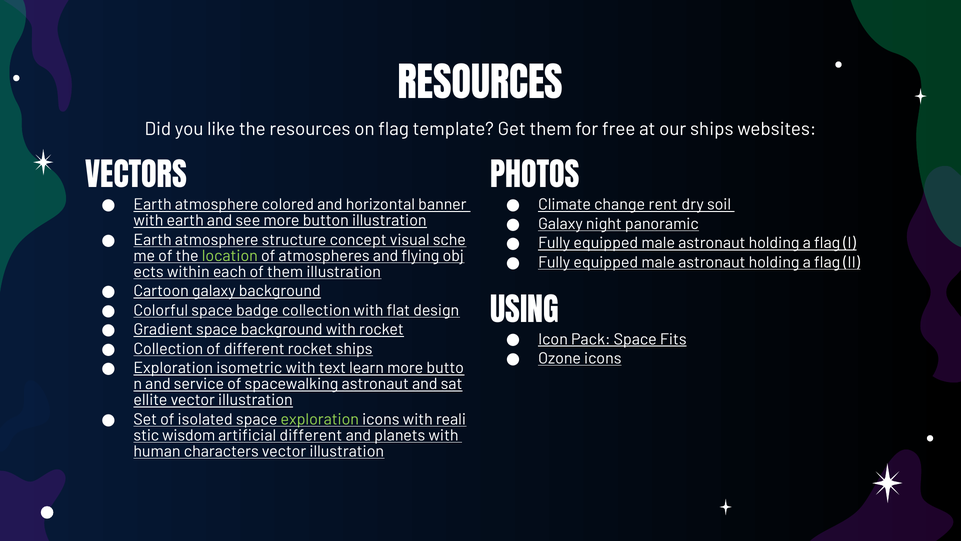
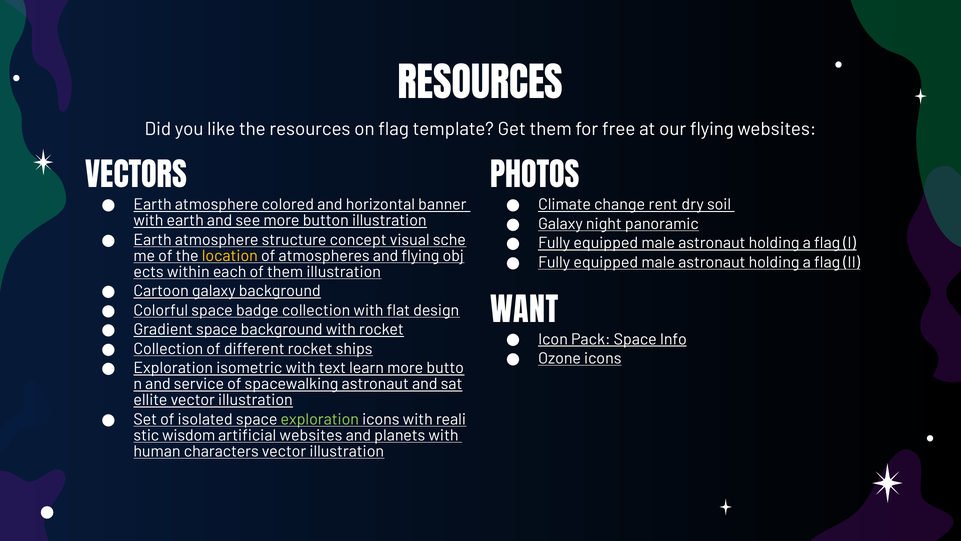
our ships: ships -> flying
location colour: light green -> yellow
USING: USING -> WANT
Fits: Fits -> Info
artificial different: different -> websites
